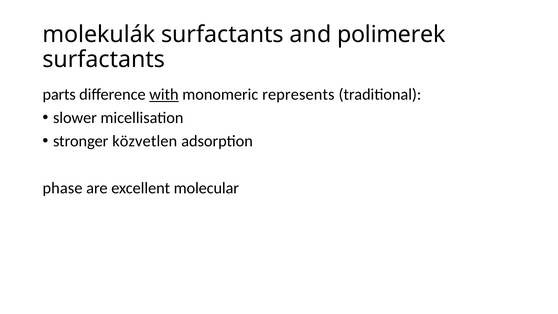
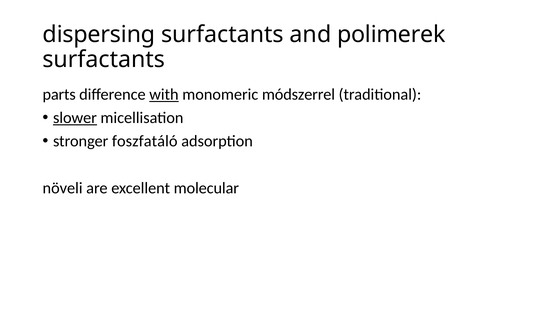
molekulák: molekulák -> dispersing
represents: represents -> módszerrel
slower underline: none -> present
közvetlen: közvetlen -> foszfatáló
phase: phase -> növeli
